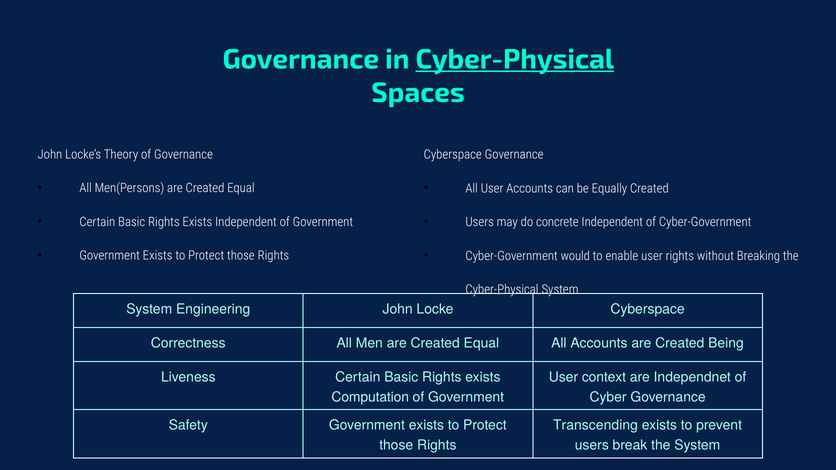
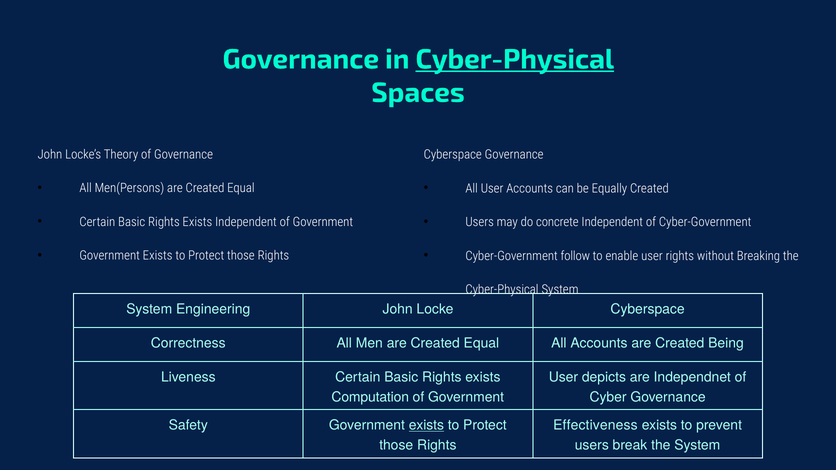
would: would -> follow
context: context -> depicts
exists at (426, 426) underline: none -> present
Transcending: Transcending -> Effectiveness
